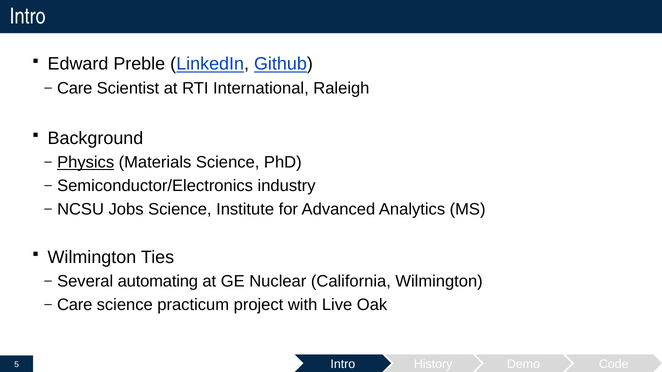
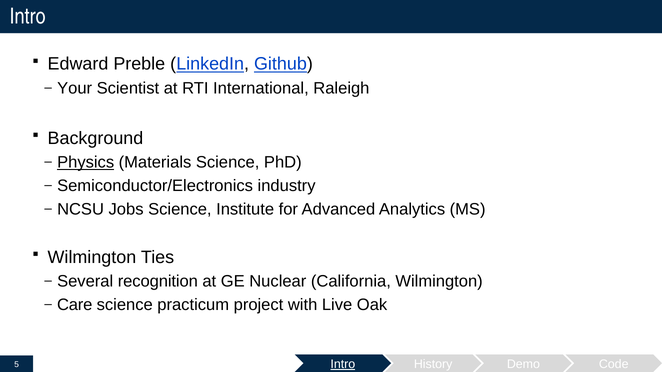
Care at (75, 88): Care -> Your
automating: automating -> recognition
Intro at (343, 364) underline: none -> present
